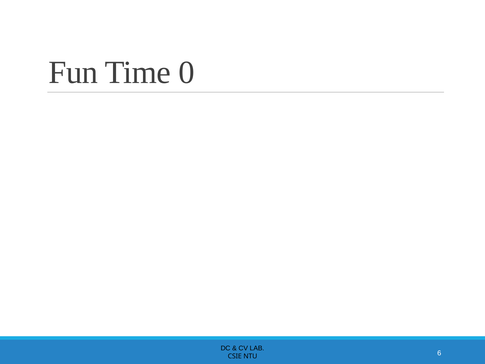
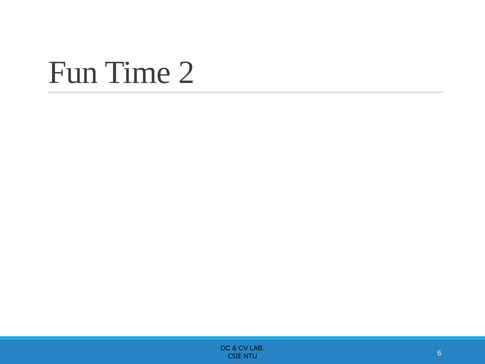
0: 0 -> 2
